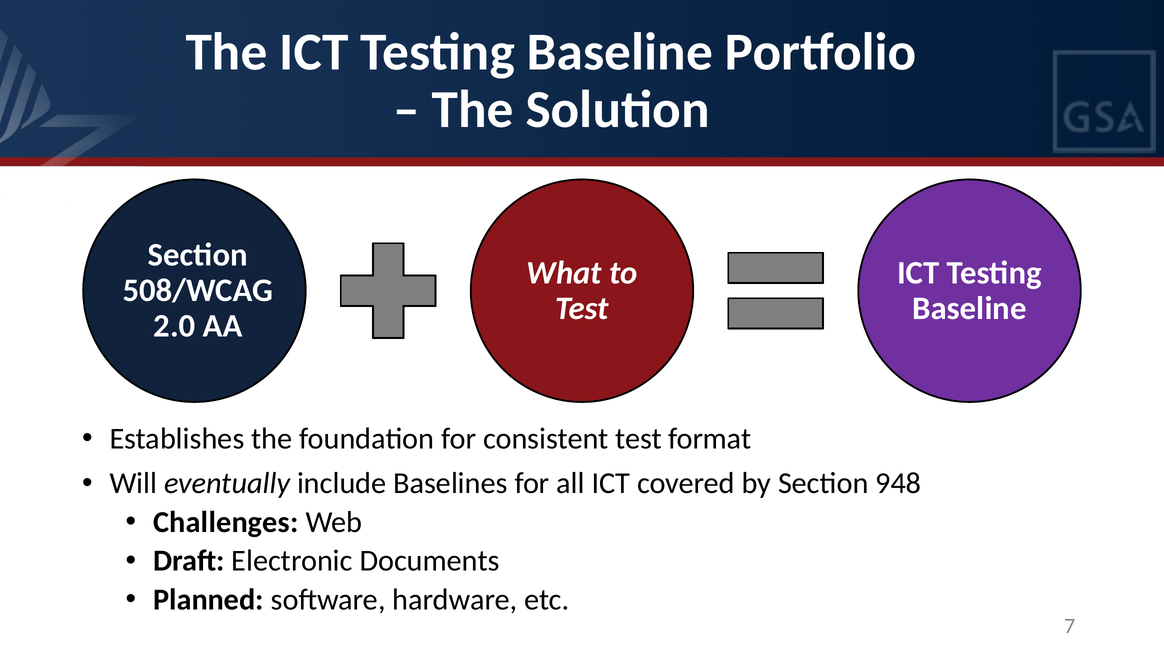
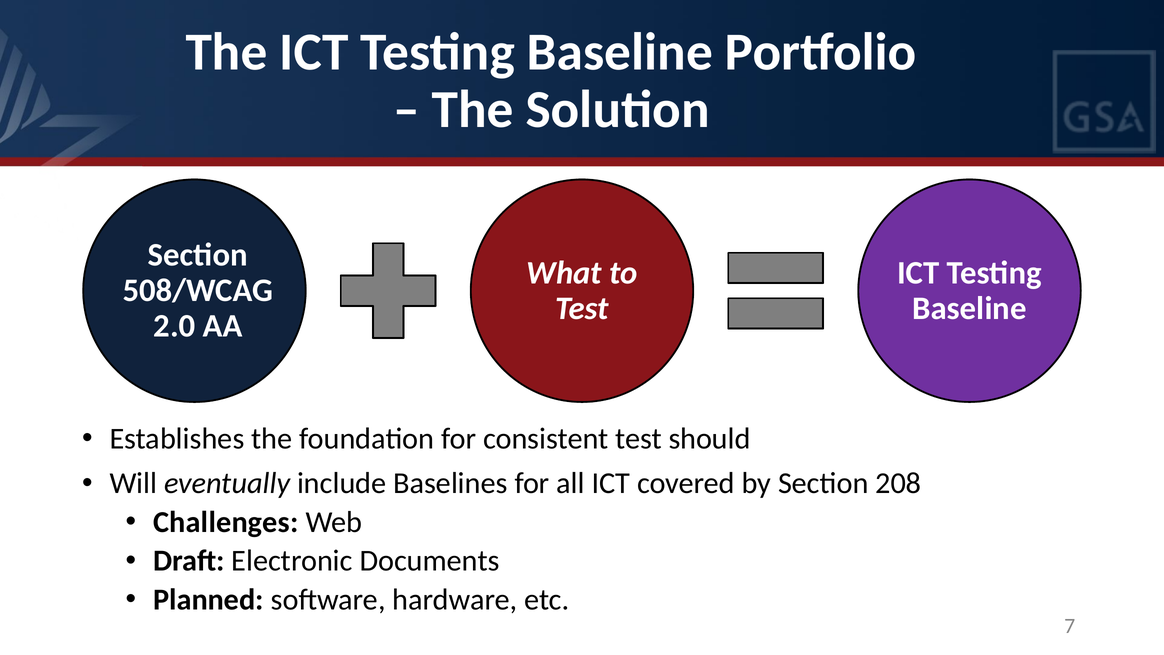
format: format -> should
948: 948 -> 208
